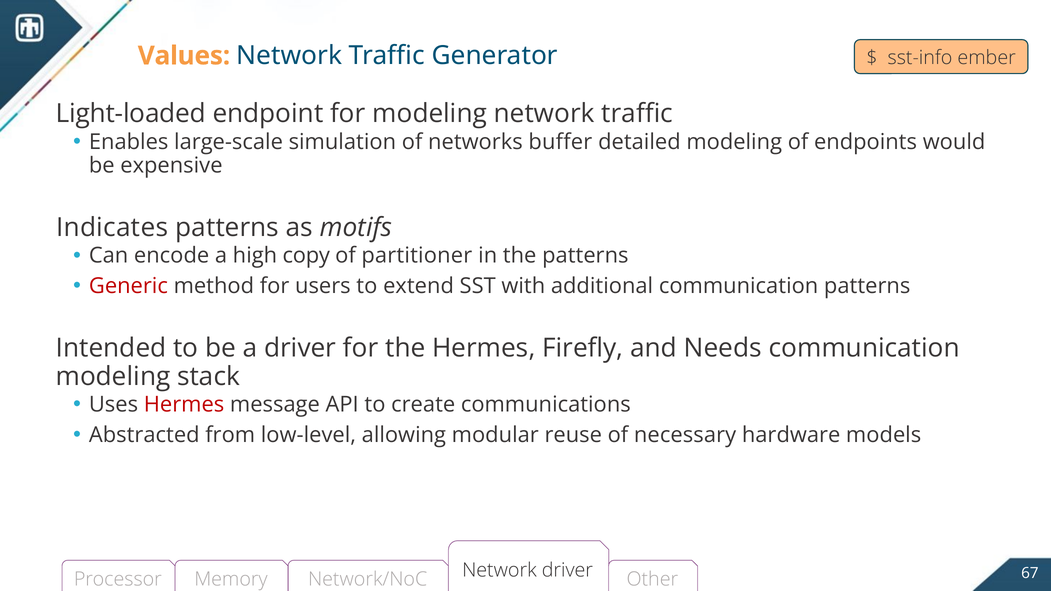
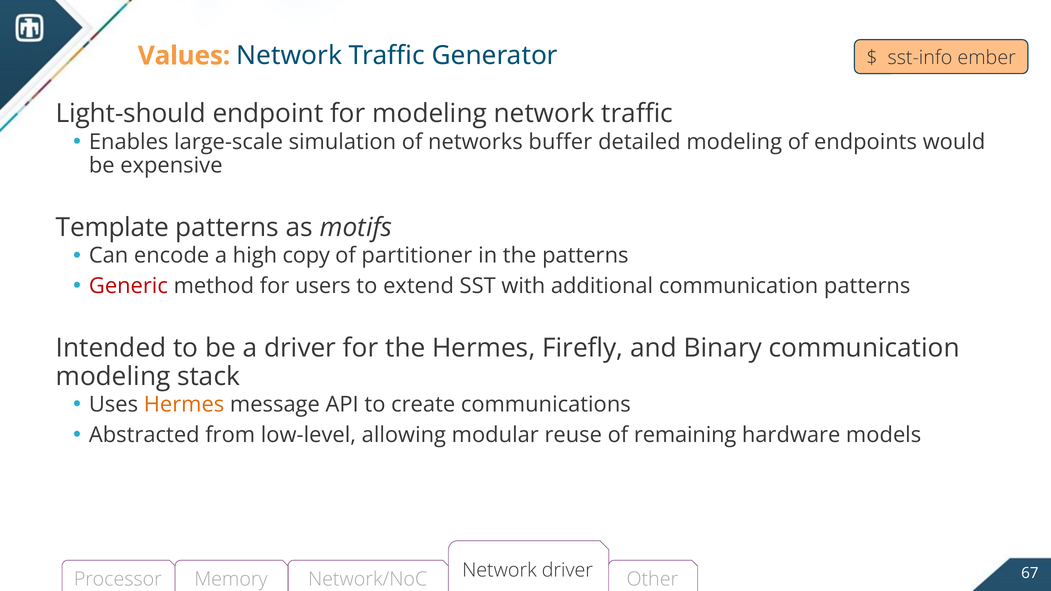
Light-loaded: Light-loaded -> Light-should
Indicates: Indicates -> Template
Needs: Needs -> Binary
Hermes at (184, 405) colour: red -> orange
necessary: necessary -> remaining
